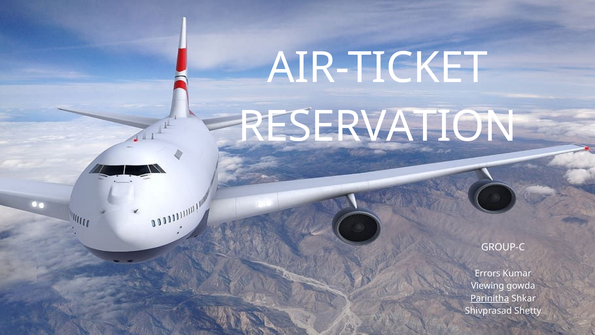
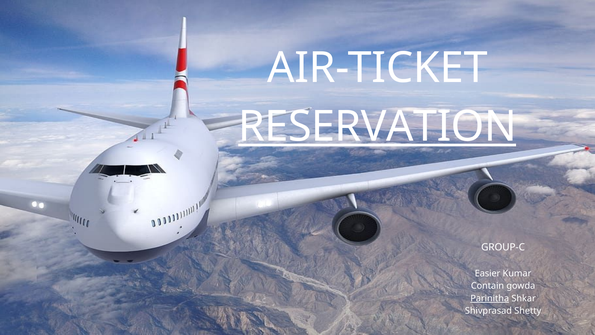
RESERVATION underline: none -> present
Errors: Errors -> Easier
Viewing: Viewing -> Contain
